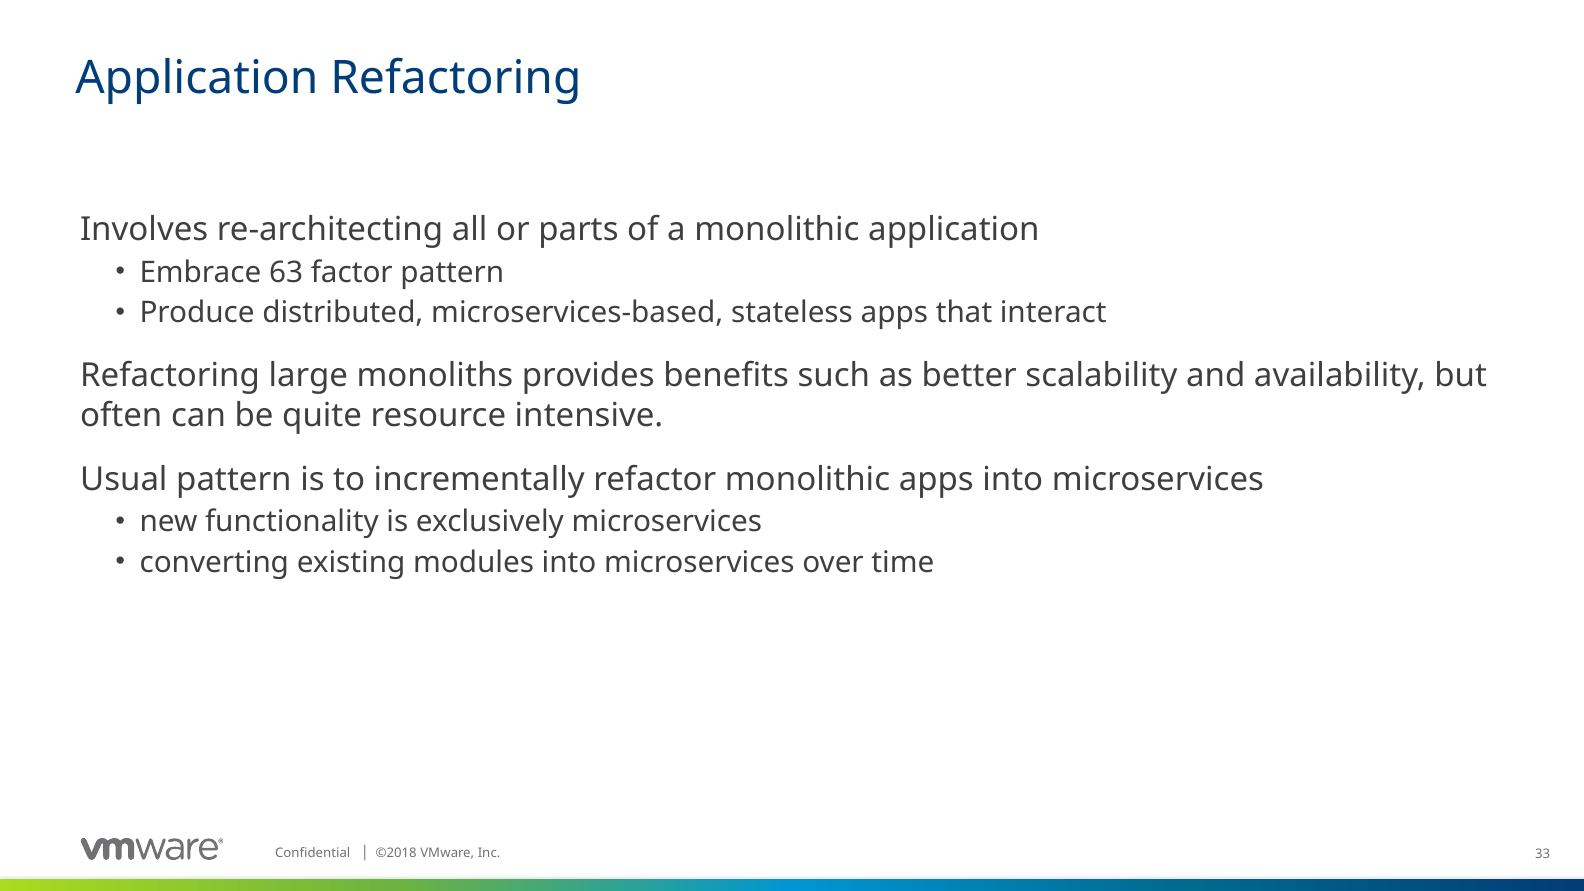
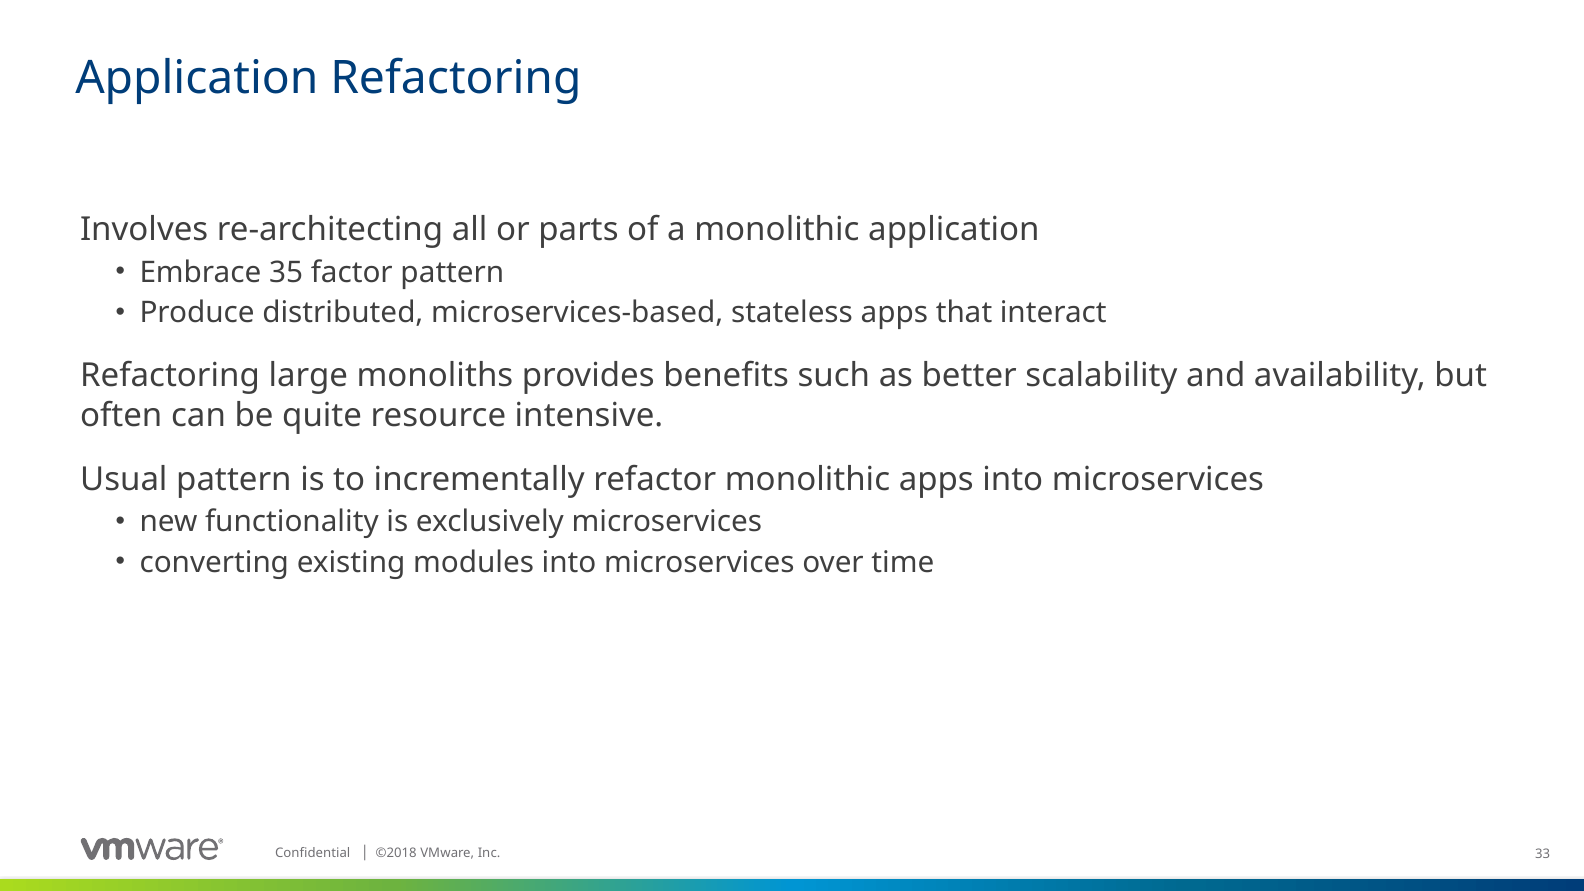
63: 63 -> 35
